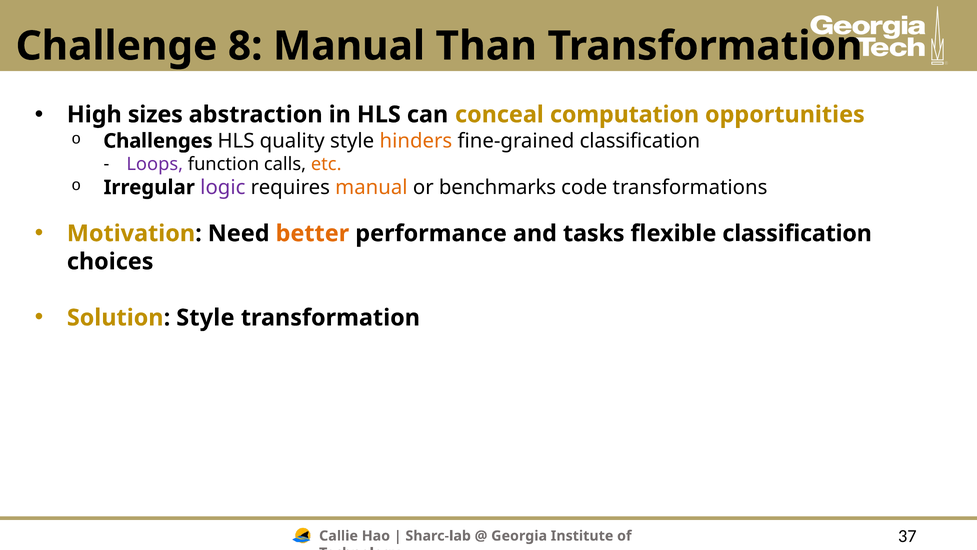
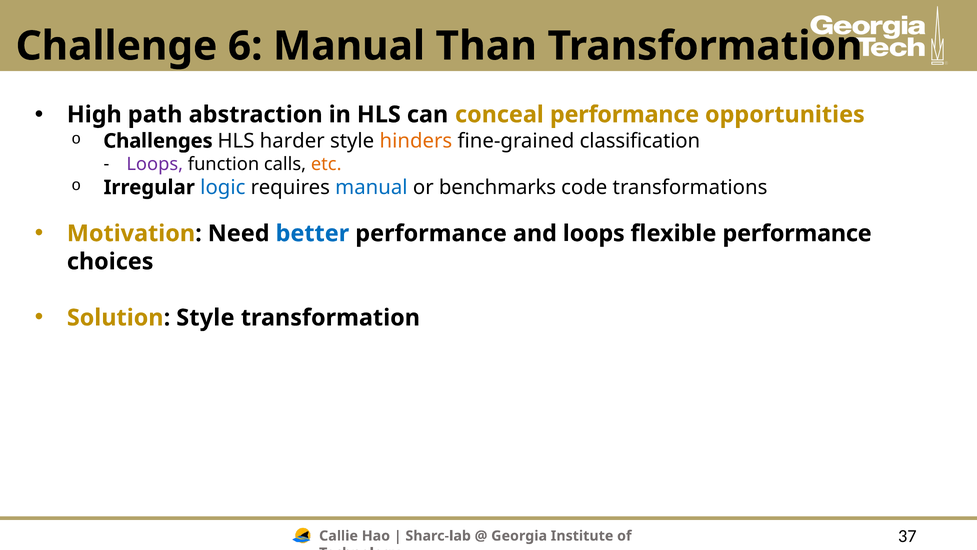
8: 8 -> 6
sizes: sizes -> path
conceal computation: computation -> performance
quality: quality -> harder
logic colour: purple -> blue
manual at (371, 187) colour: orange -> blue
better colour: orange -> blue
and tasks: tasks -> loops
flexible classification: classification -> performance
